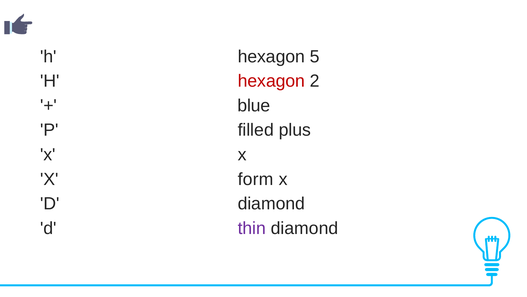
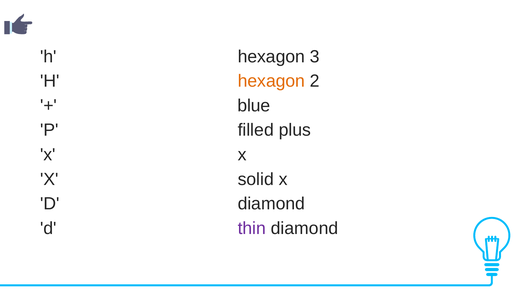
5: 5 -> 3
hexagon at (271, 81) colour: red -> orange
form: form -> solid
